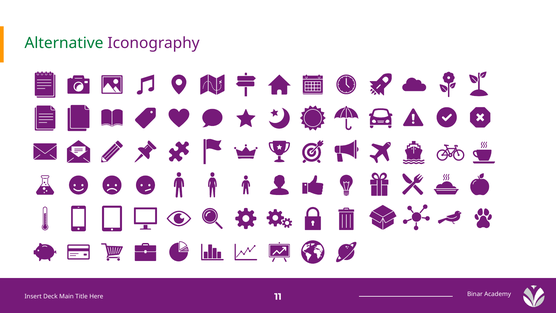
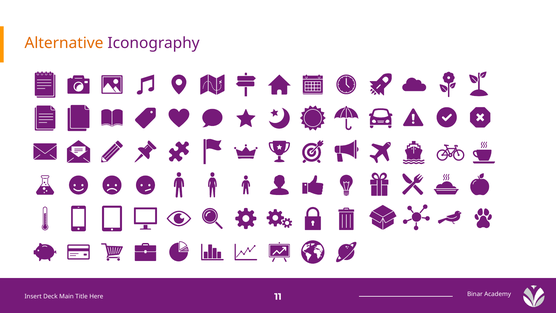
Alternative colour: green -> orange
